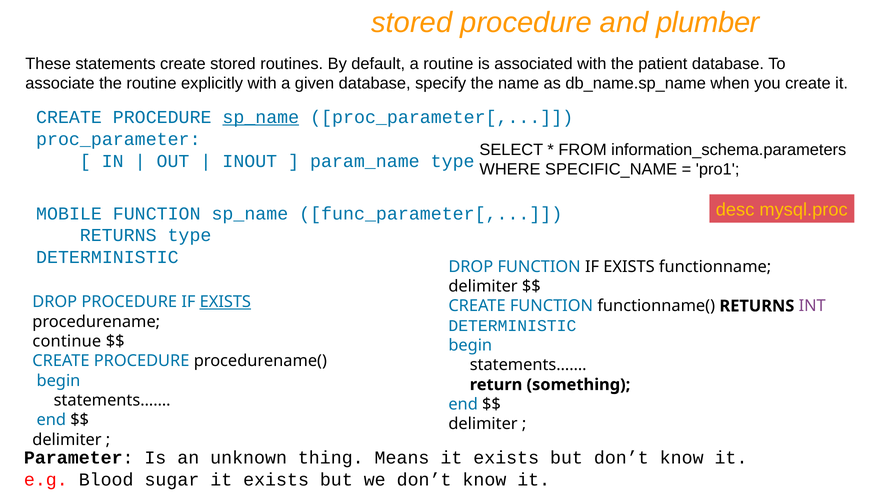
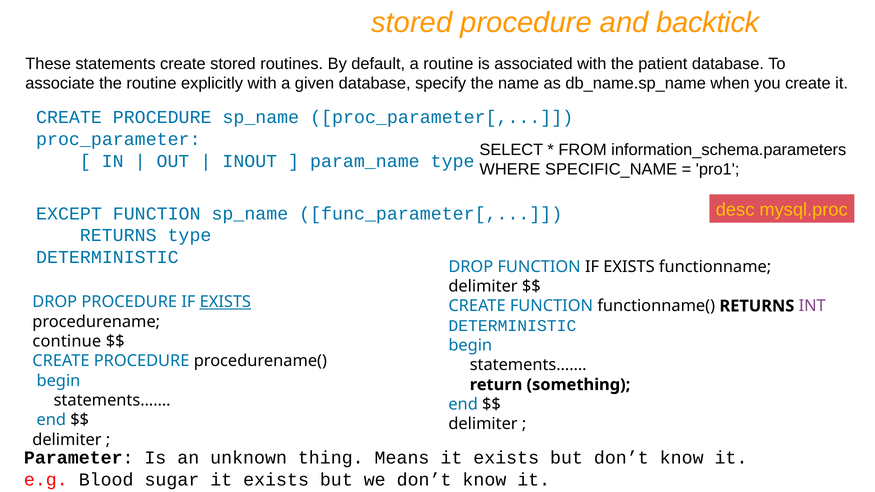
plumber: plumber -> backtick
sp_name at (261, 117) underline: present -> none
MOBILE: MOBILE -> EXCEPT
